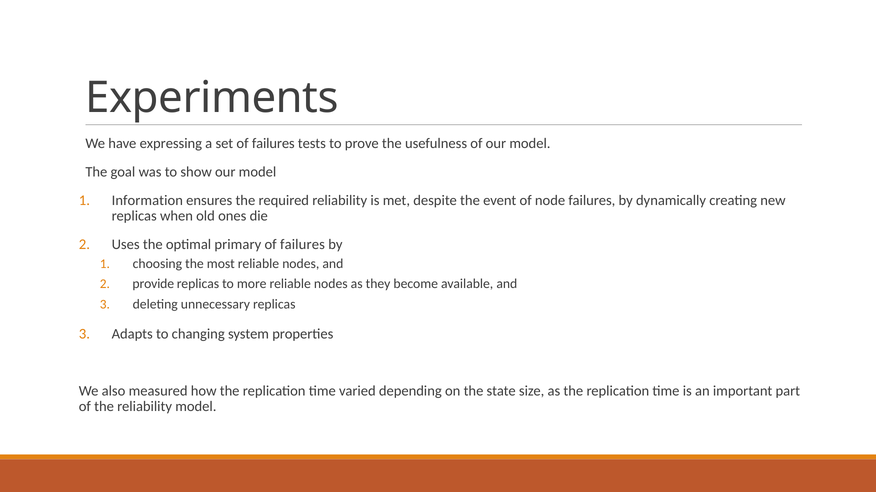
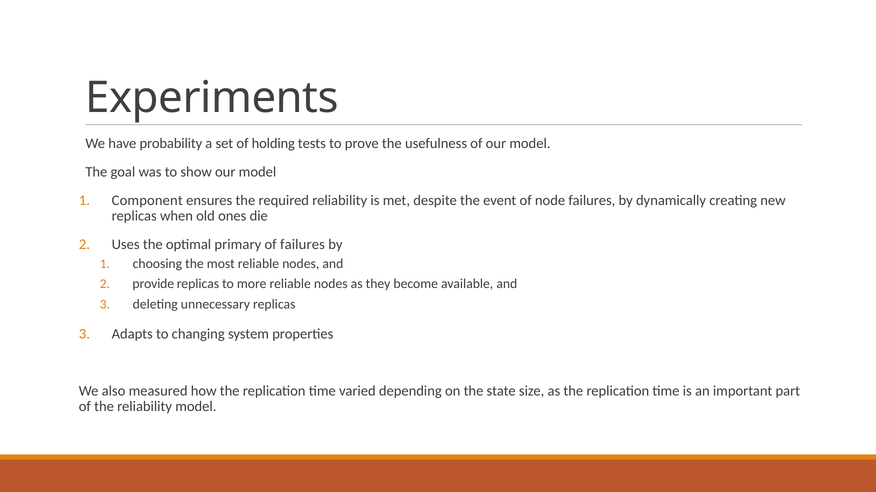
expressing: expressing -> probability
set of failures: failures -> holding
Information: Information -> Component
